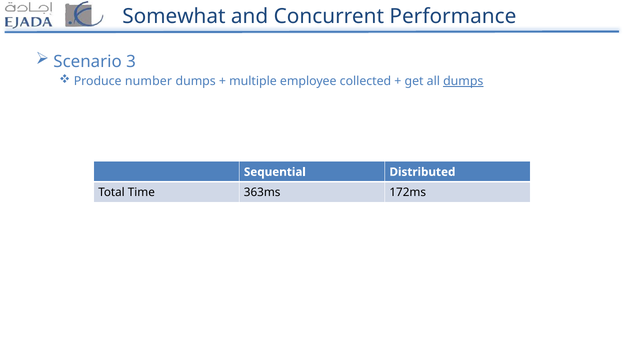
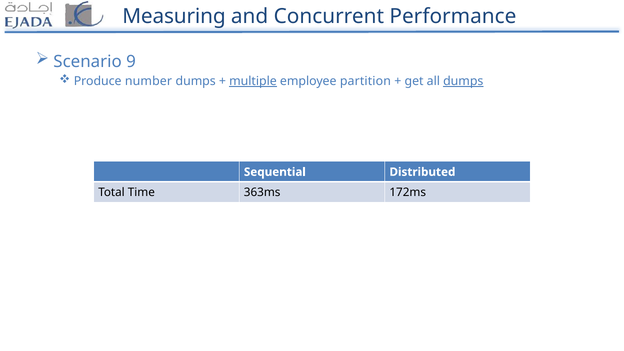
Somewhat: Somewhat -> Measuring
3: 3 -> 9
multiple underline: none -> present
collected: collected -> partition
